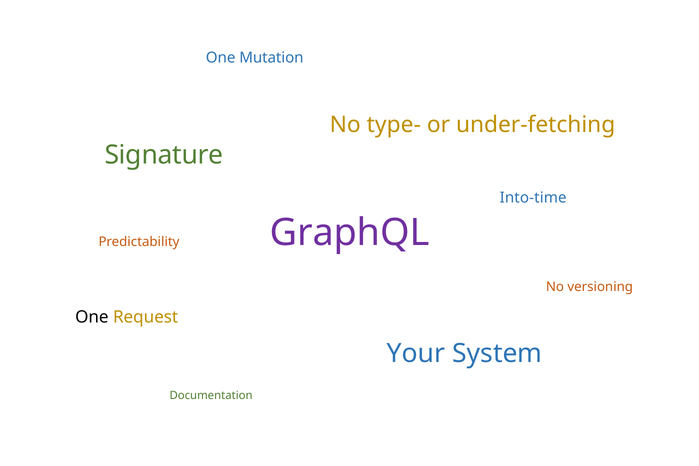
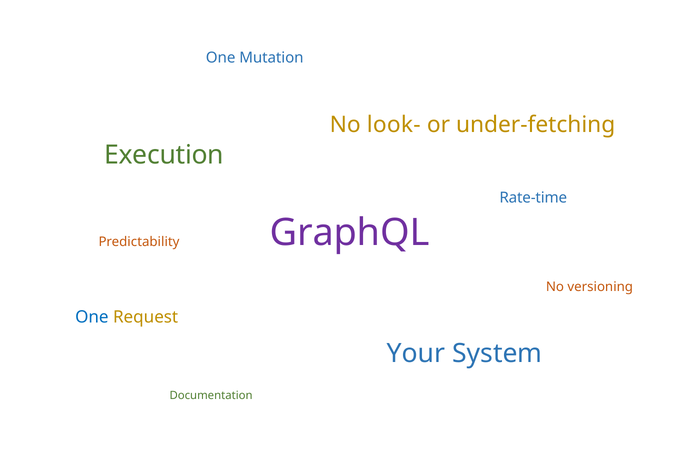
type-: type- -> look-
Signature: Signature -> Execution
Into-time: Into-time -> Rate-time
One at (92, 317) colour: black -> blue
